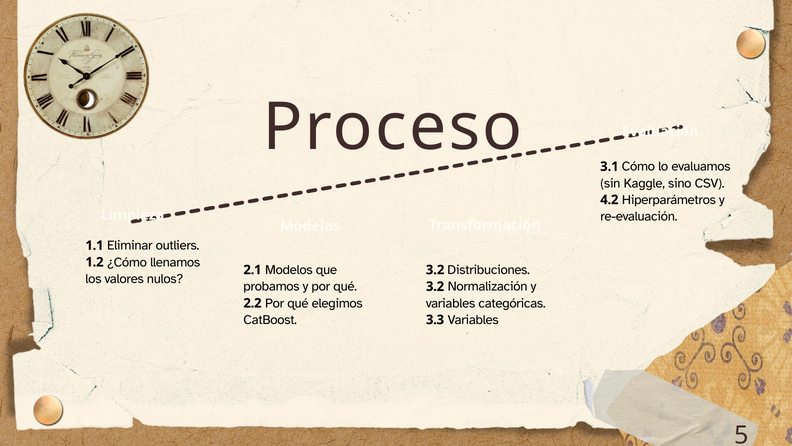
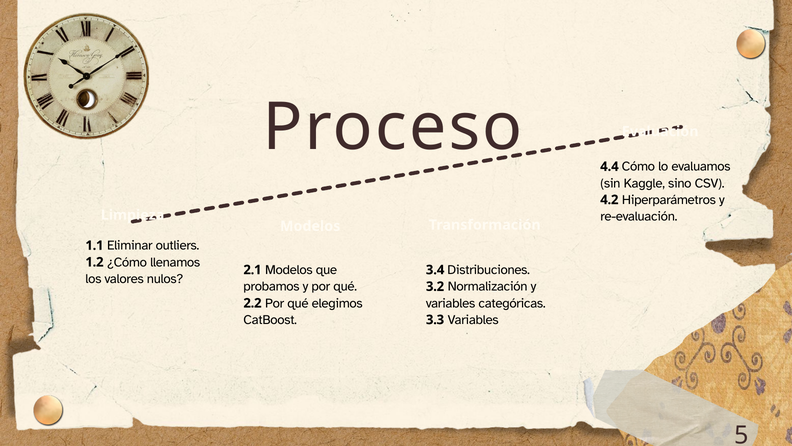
3.1: 3.1 -> 4.4
3.2 at (435, 270): 3.2 -> 3.4
